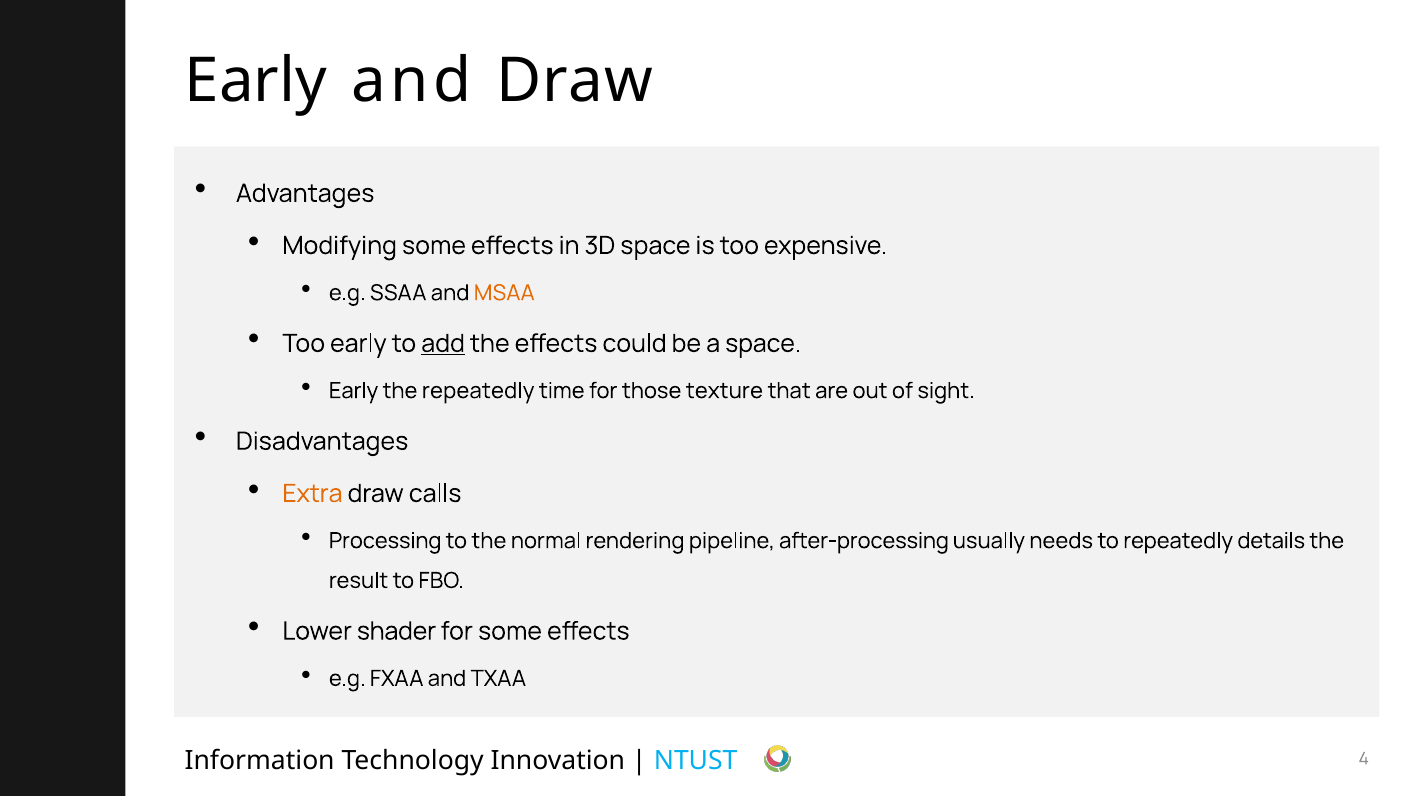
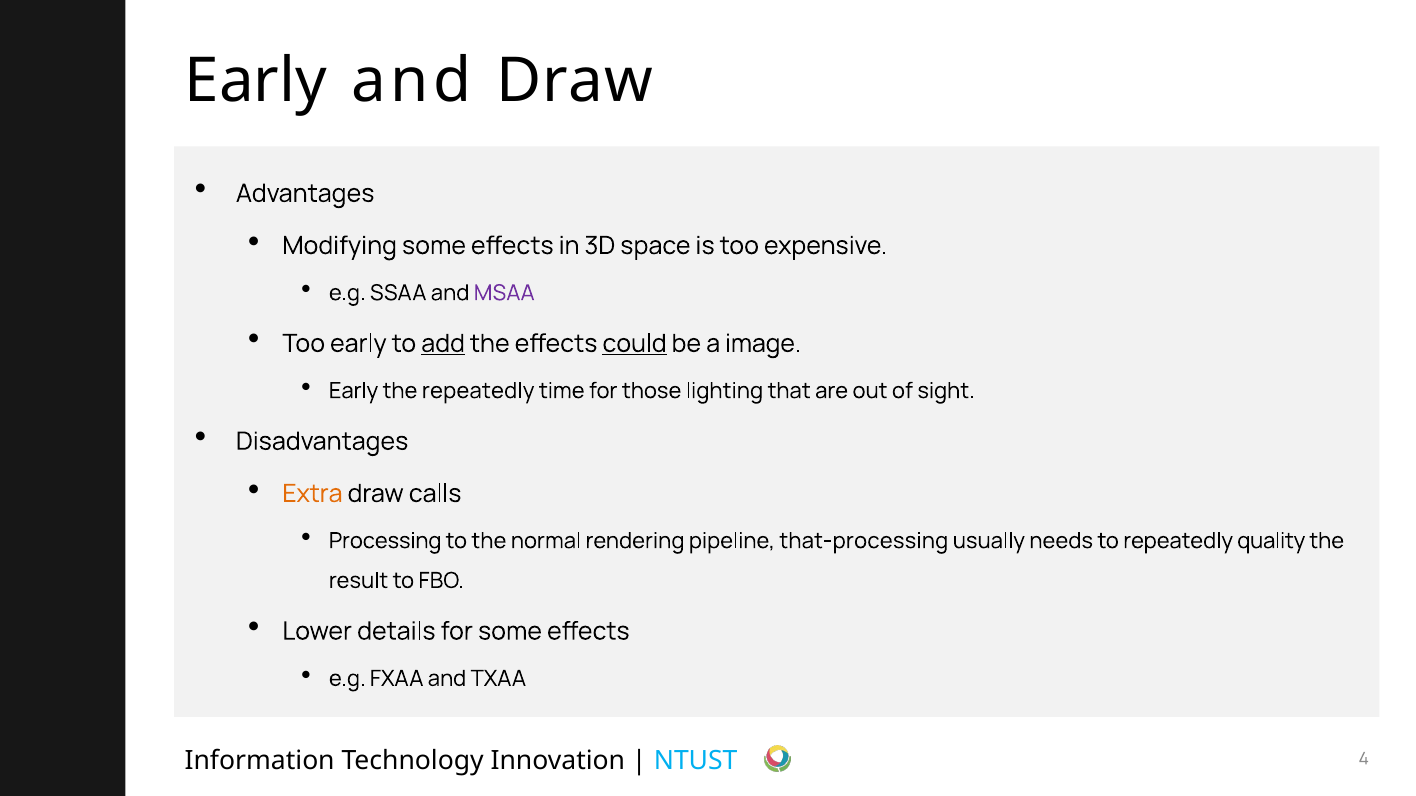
MSAA colour: orange -> purple
could underline: none -> present
a space: space -> image
texture: texture -> lighting
after-processing: after-processing -> that-processing
details: details -> quality
shader: shader -> details
